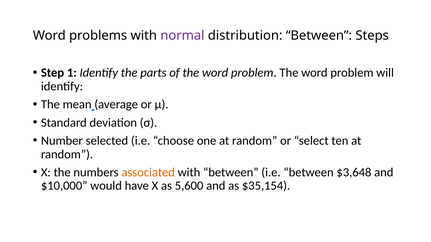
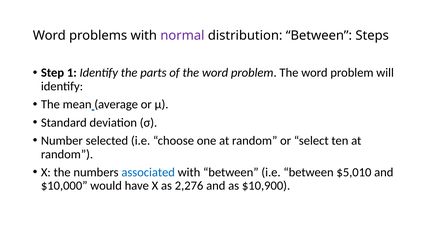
associated colour: orange -> blue
$3,648: $3,648 -> $5,010
5,600: 5,600 -> 2,276
$35,154: $35,154 -> $10,900
